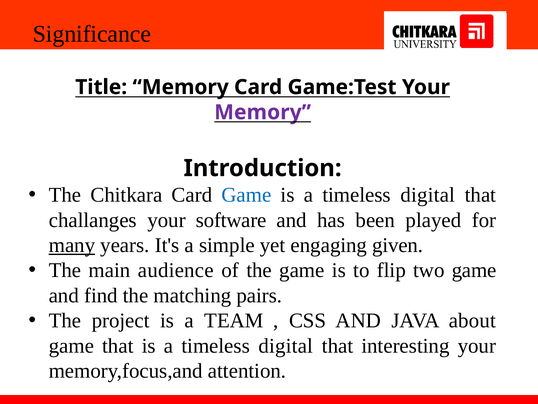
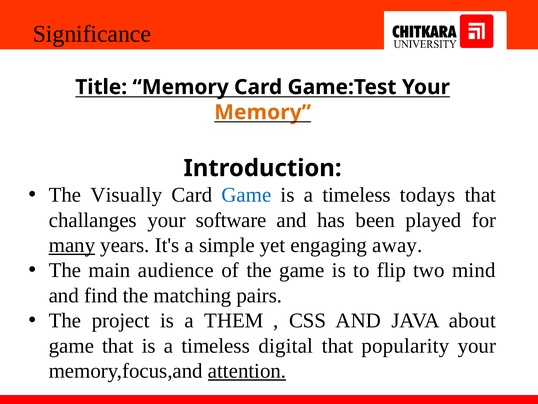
Memory at (263, 112) colour: purple -> orange
Chitkara: Chitkara -> Visually
digital at (428, 195): digital -> todays
given: given -> away
two game: game -> mind
TEAM: TEAM -> THEM
interesting: interesting -> popularity
attention underline: none -> present
